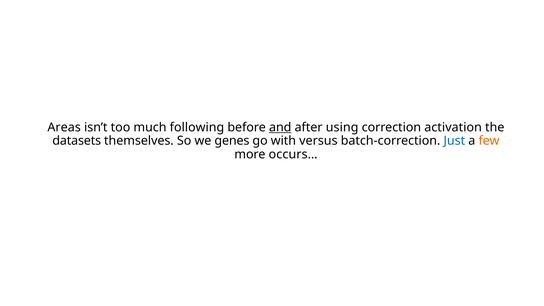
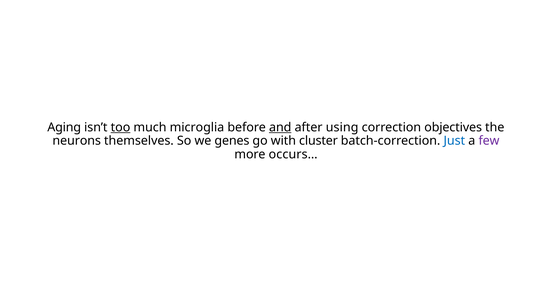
Areas: Areas -> Aging
too underline: none -> present
following: following -> microglia
activation: activation -> objectives
datasets: datasets -> neurons
versus: versus -> cluster
few colour: orange -> purple
